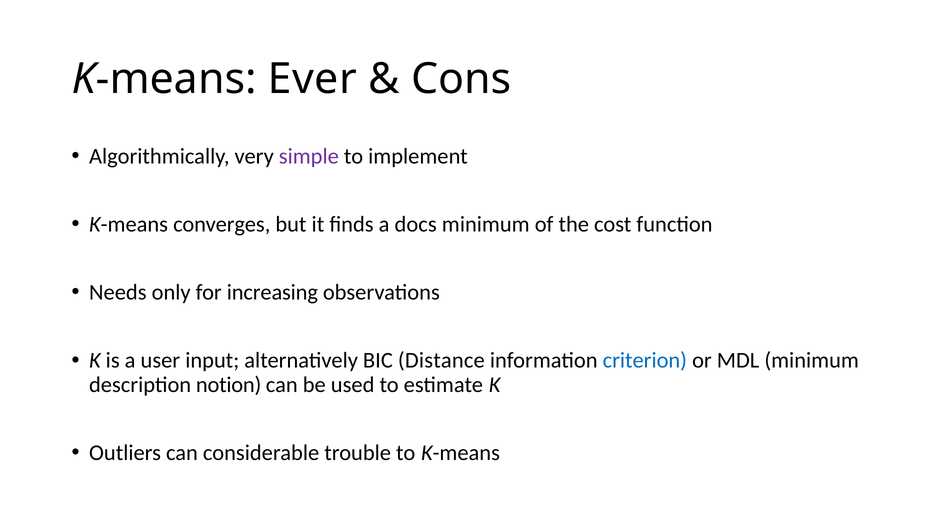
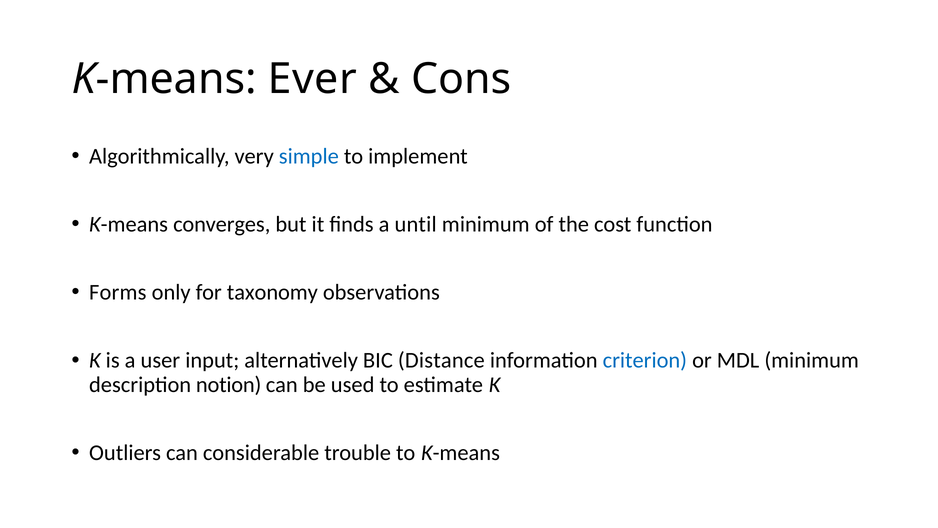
simple colour: purple -> blue
docs: docs -> until
Needs: Needs -> Forms
increasing: increasing -> taxonomy
